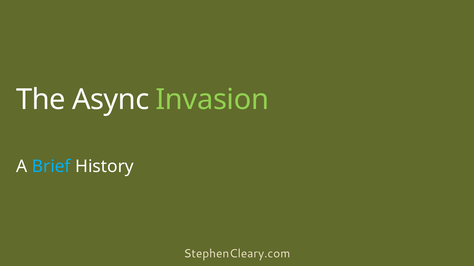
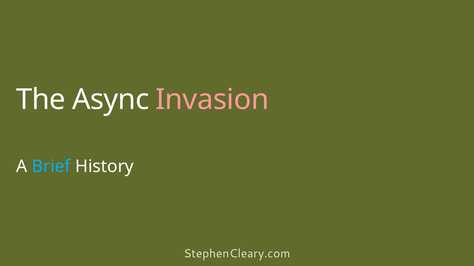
Invasion colour: light green -> pink
